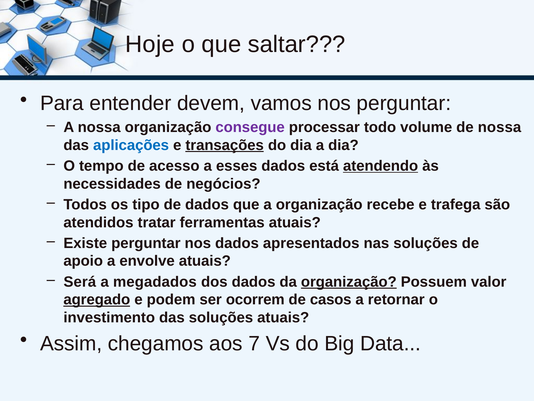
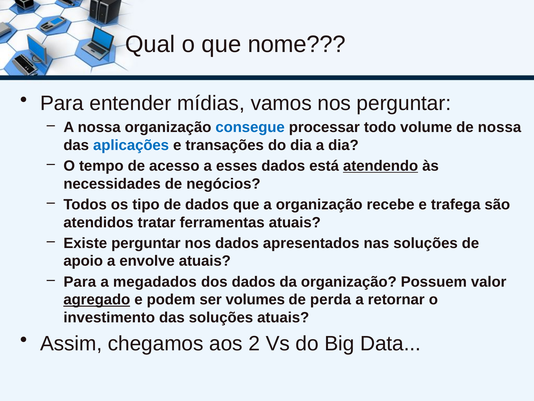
Hoje: Hoje -> Qual
saltar: saltar -> nome
devem: devem -> mídias
consegue colour: purple -> blue
transações underline: present -> none
Será at (80, 282): Será -> Para
organização at (349, 282) underline: present -> none
ocorrem: ocorrem -> volumes
casos: casos -> perda
7: 7 -> 2
